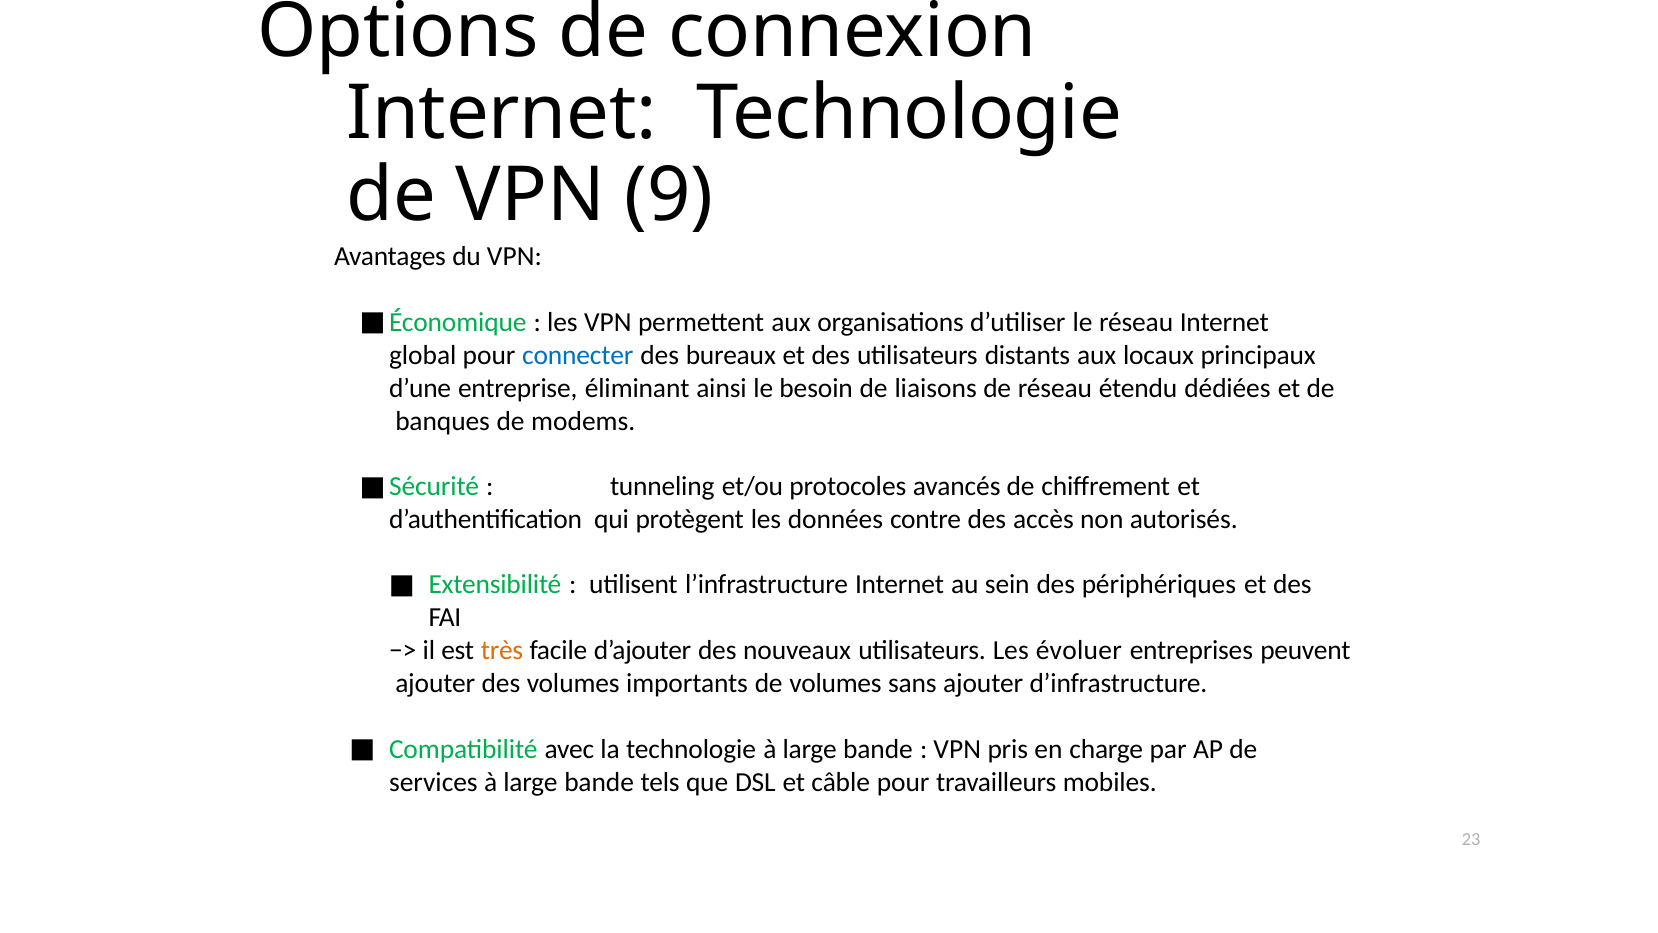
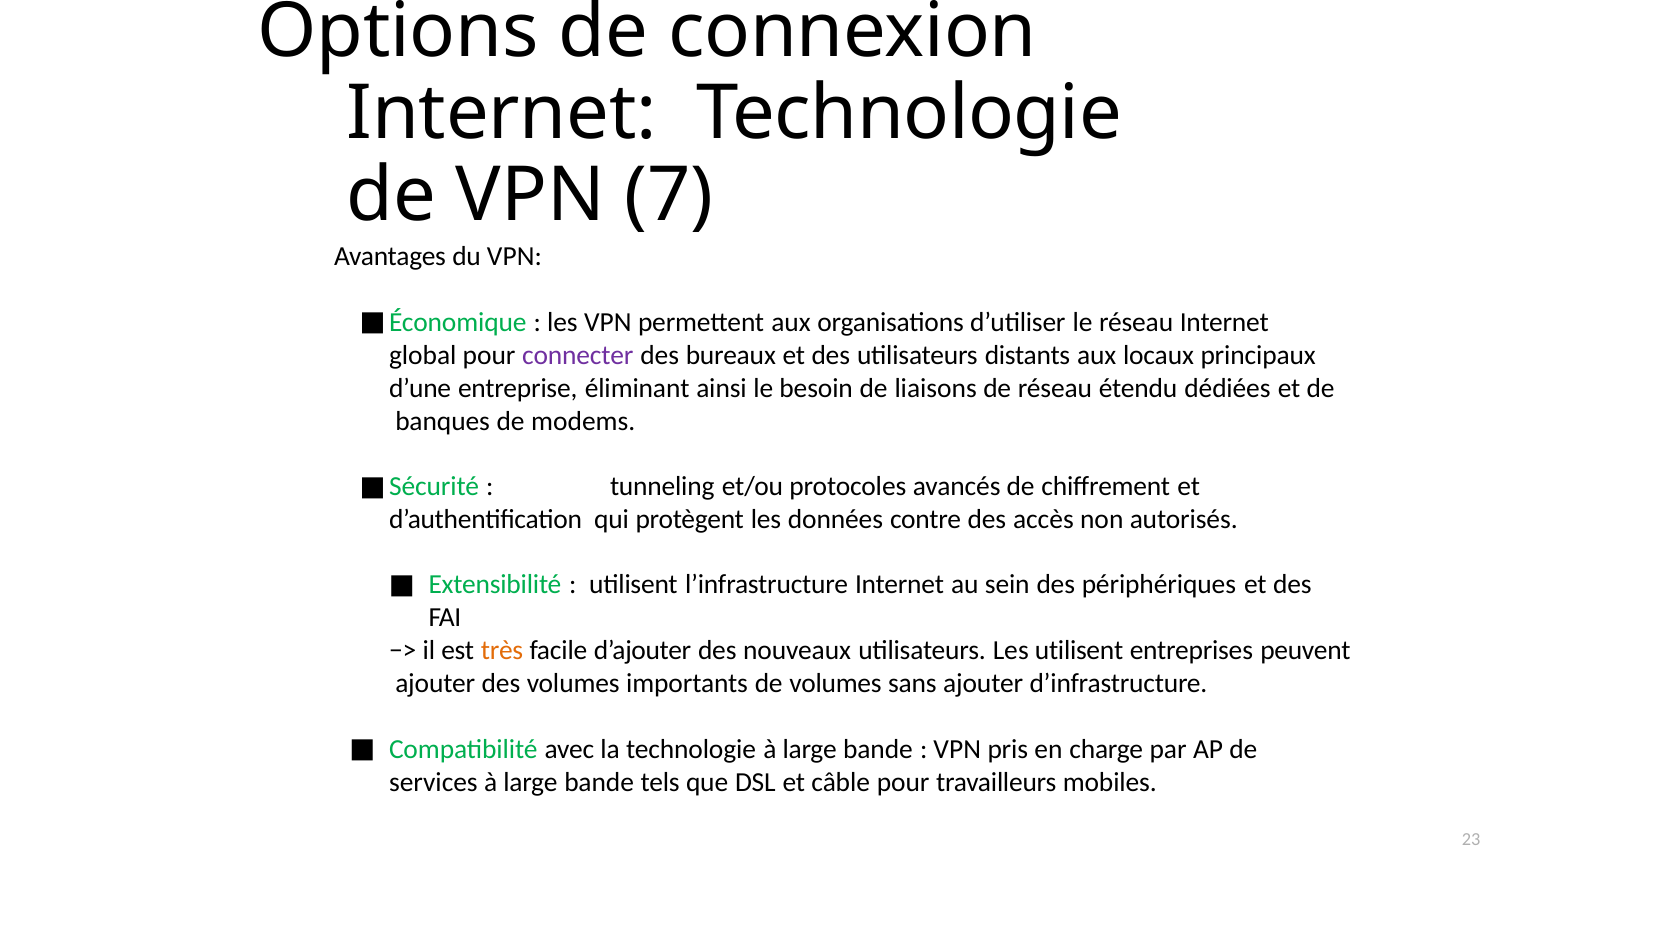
9: 9 -> 7
connecter colour: blue -> purple
Les évoluer: évoluer -> utilisent
